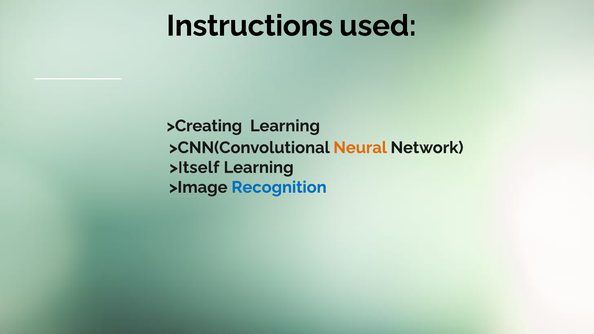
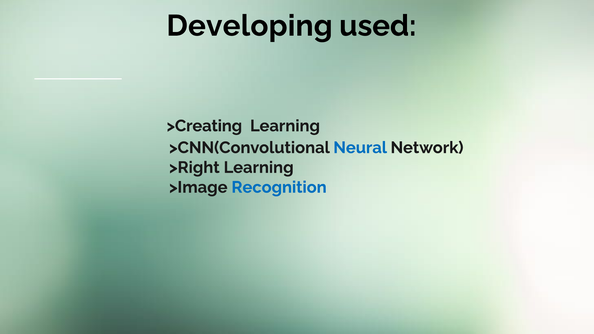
Instructions: Instructions -> Developing
Neural colour: orange -> blue
>Itself: >Itself -> >Right
